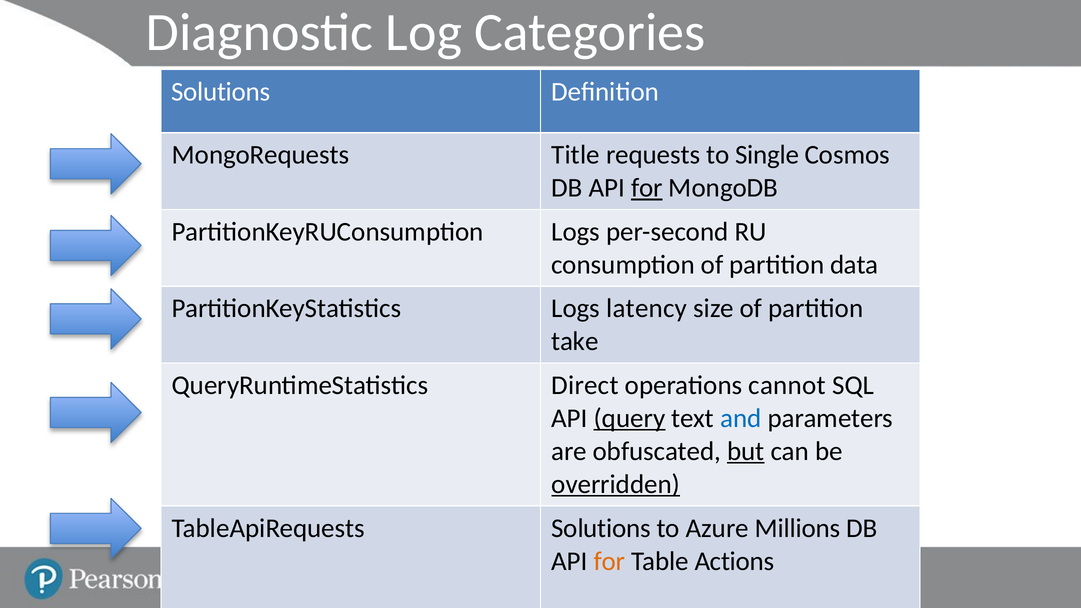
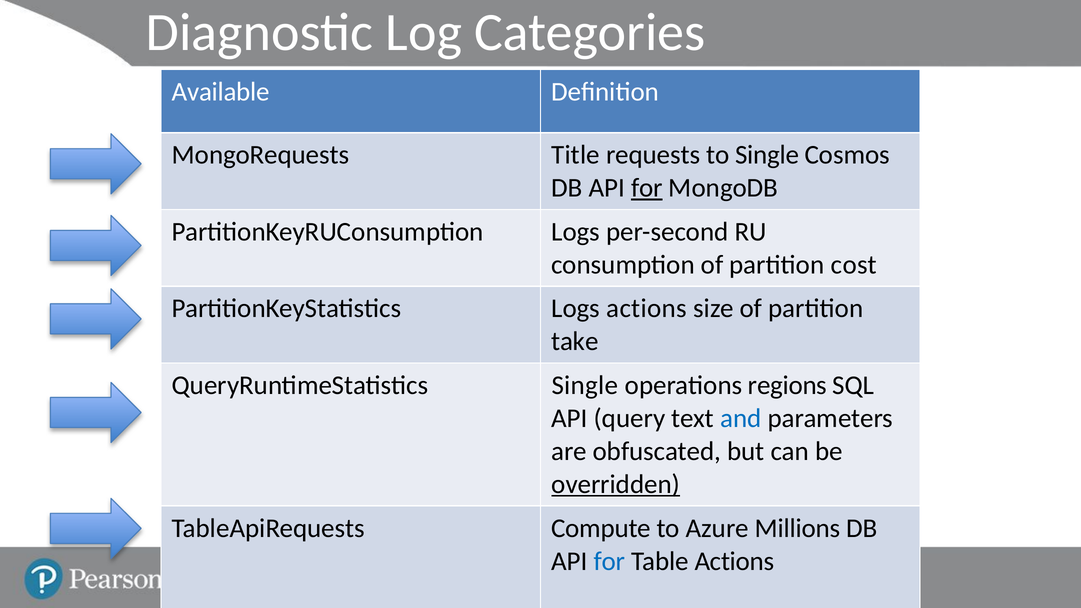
Solutions at (221, 92): Solutions -> Available
data: data -> cost
Logs latency: latency -> actions
QueryRuntimeStatistics Direct: Direct -> Single
cannot: cannot -> regions
query underline: present -> none
but underline: present -> none
TableApiRequests Solutions: Solutions -> Compute
for at (609, 561) colour: orange -> blue
